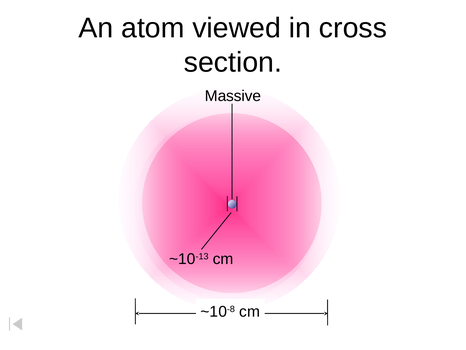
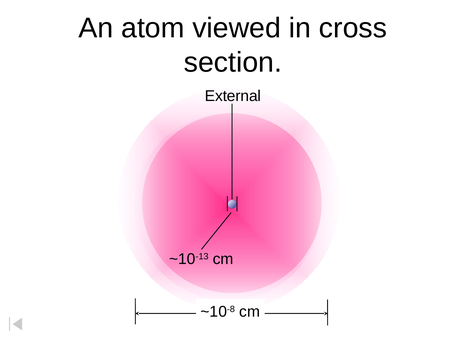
Massive: Massive -> External
